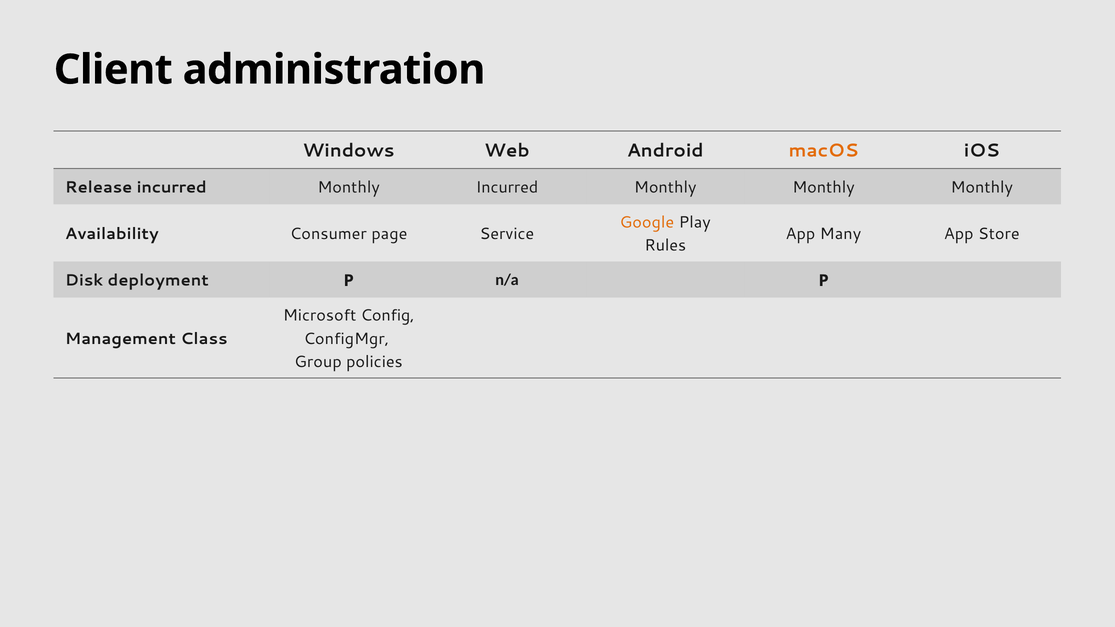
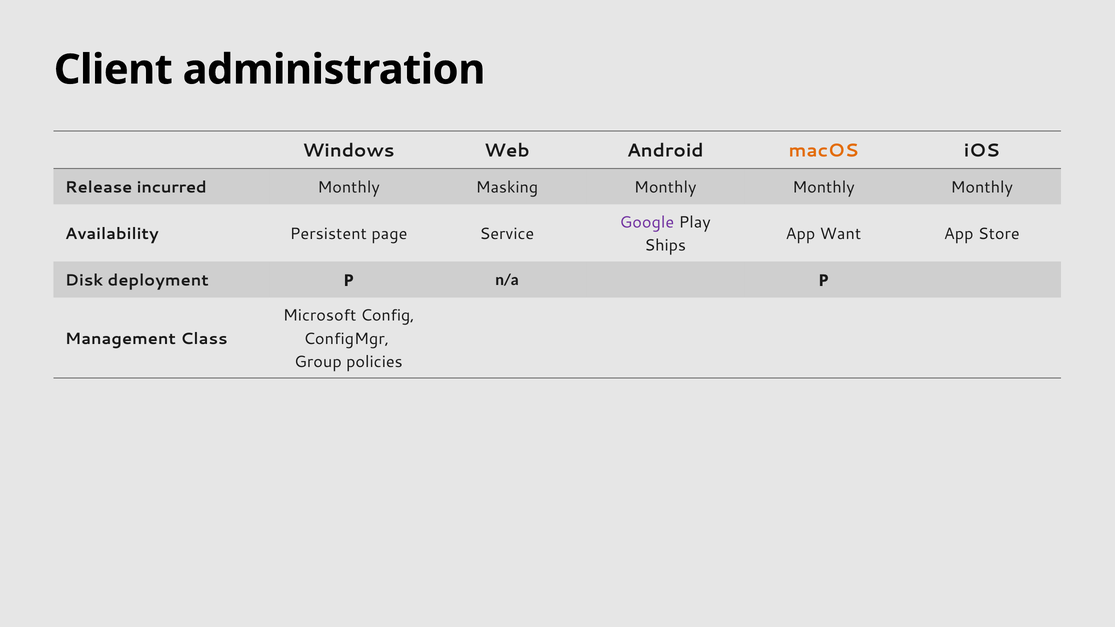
Monthly Incurred: Incurred -> Masking
Google colour: orange -> purple
Consumer: Consumer -> Persistent
Many: Many -> Want
Rules: Rules -> Ships
